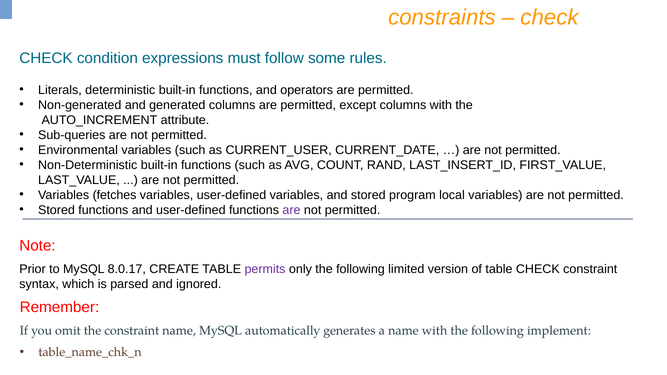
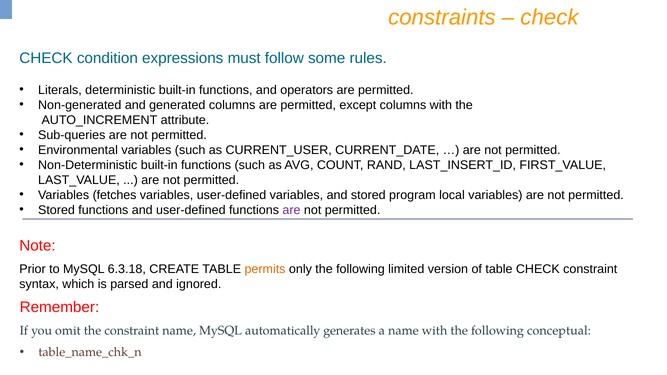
8.0.17: 8.0.17 -> 6.3.18
permits colour: purple -> orange
implement: implement -> conceptual
